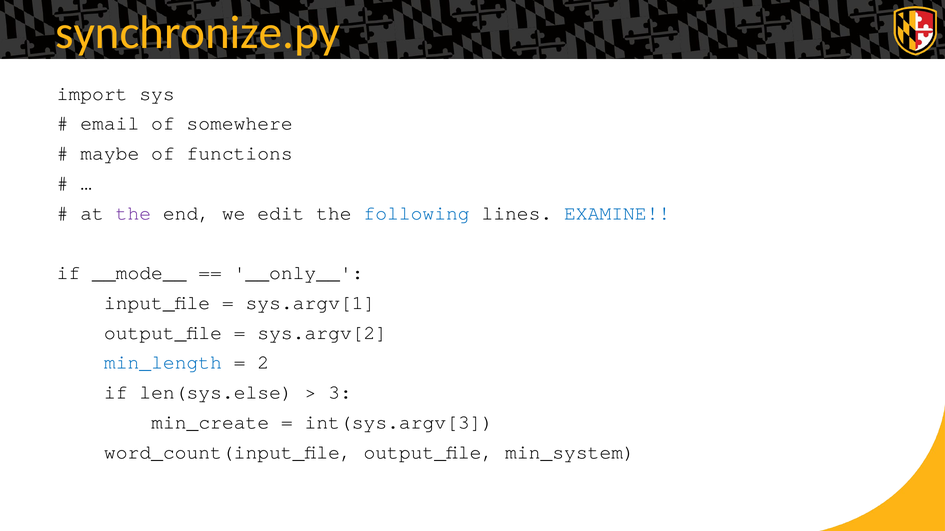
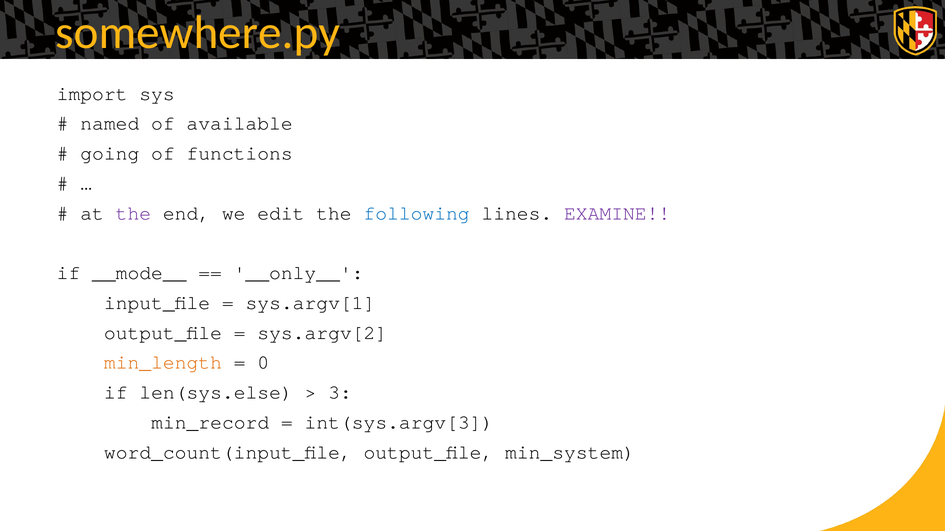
synchronize.py: synchronize.py -> somewhere.py
email: email -> named
somewhere: somewhere -> available
maybe: maybe -> going
EXAMINE colour: blue -> purple
min_length colour: blue -> orange
2: 2 -> 0
min_create: min_create -> min_record
